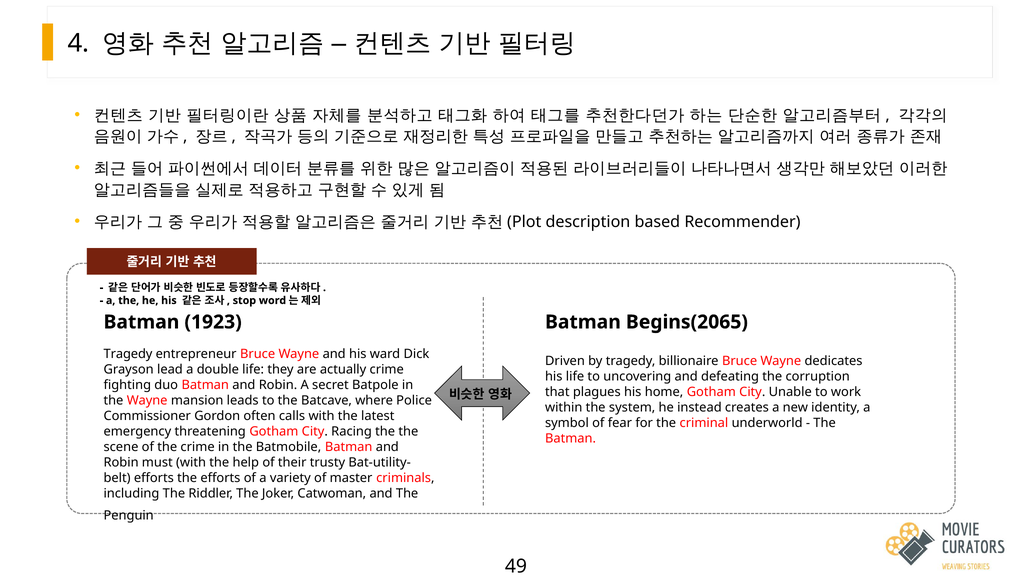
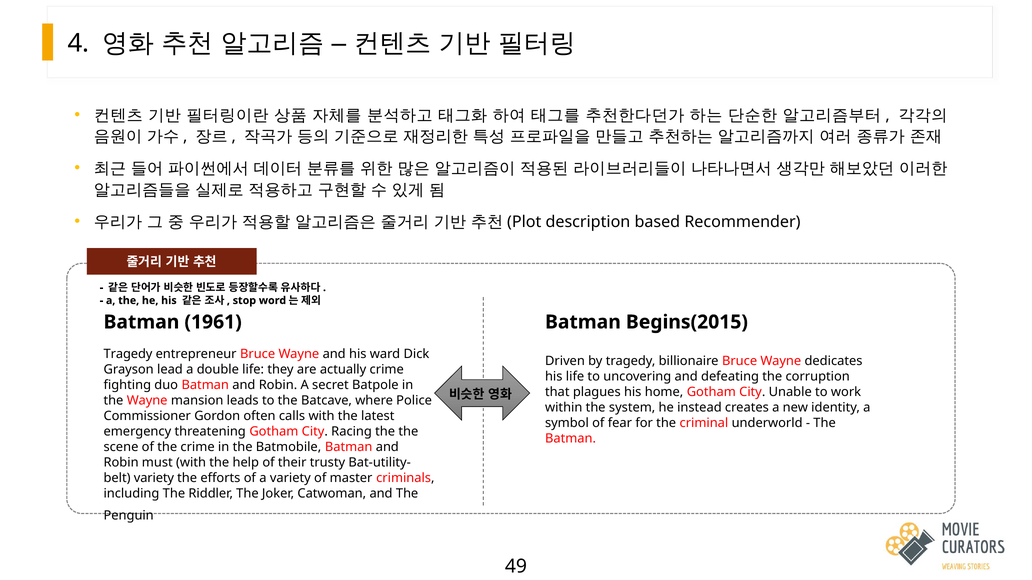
1923: 1923 -> 1961
Begins(2065: Begins(2065 -> Begins(2015
efforts at (154, 478): efforts -> variety
